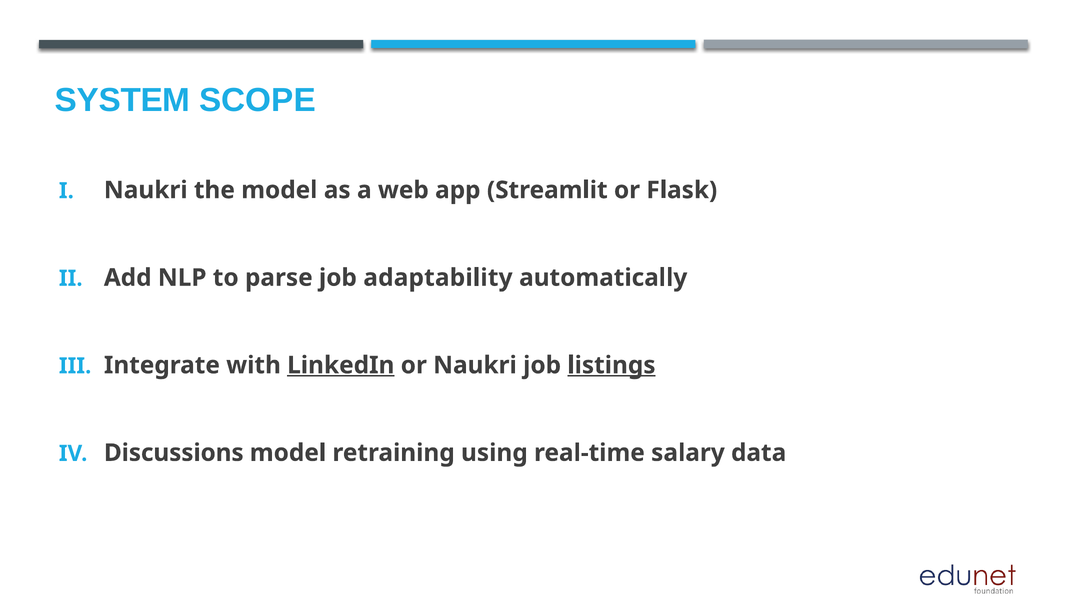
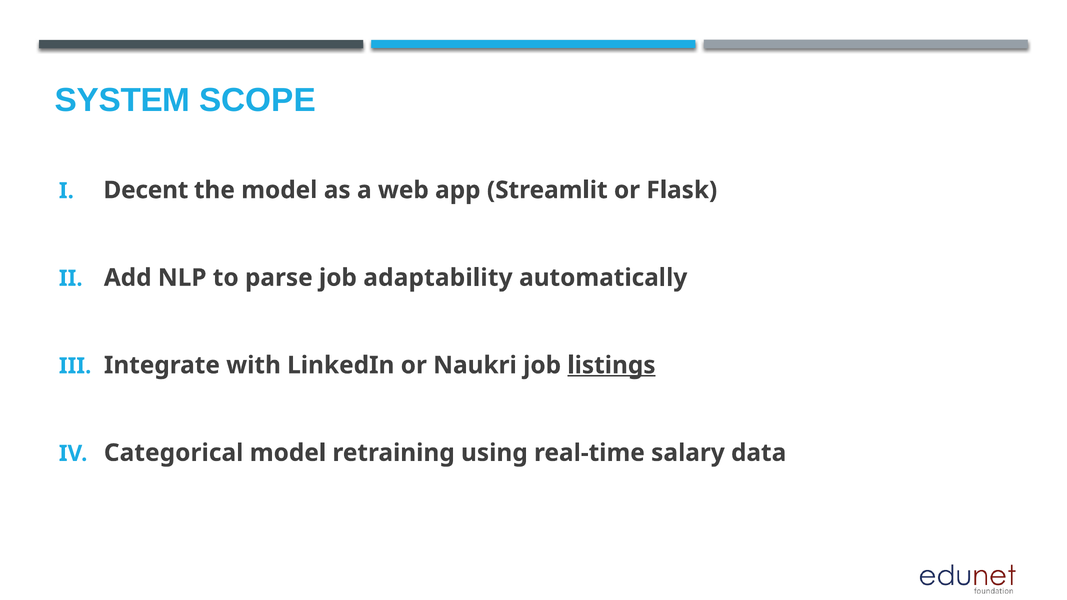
Naukri at (146, 190): Naukri -> Decent
LinkedIn underline: present -> none
Discussions: Discussions -> Categorical
